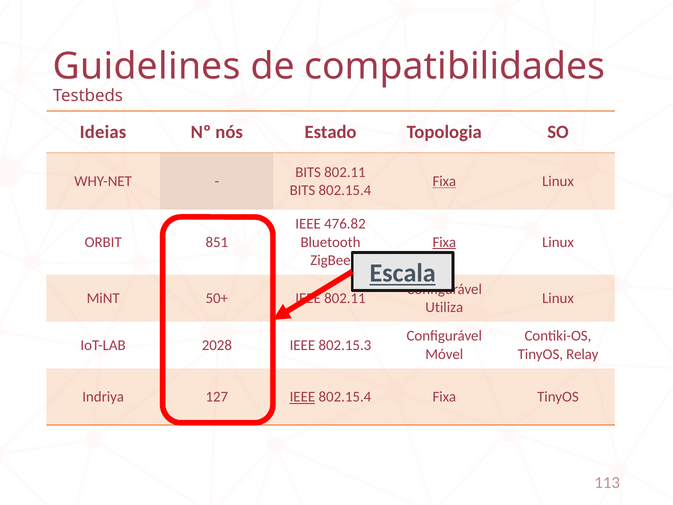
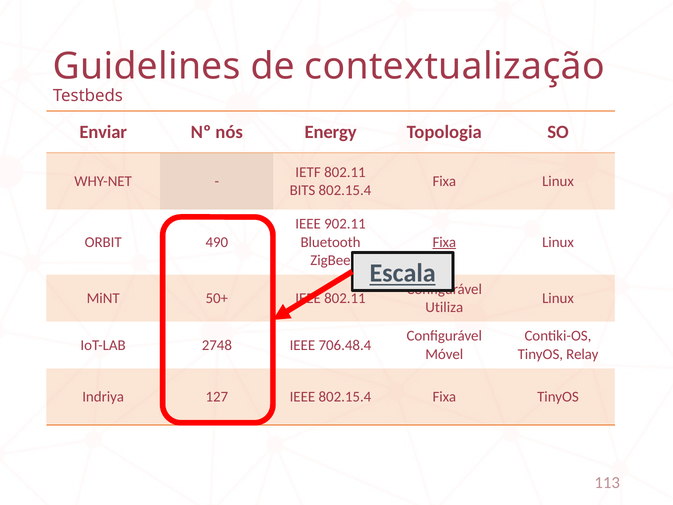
compatibilidades: compatibilidades -> contextualização
Ideias: Ideias -> Enviar
Estado: Estado -> Energy
BITS at (308, 172): BITS -> IETF
Fixa at (444, 181) underline: present -> none
476.82: 476.82 -> 902.11
851: 851 -> 490
2028: 2028 -> 2748
802.15.3: 802.15.3 -> 706.48.4
IEEE at (302, 397) underline: present -> none
